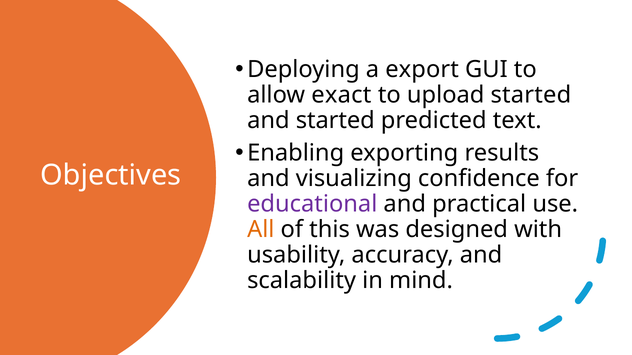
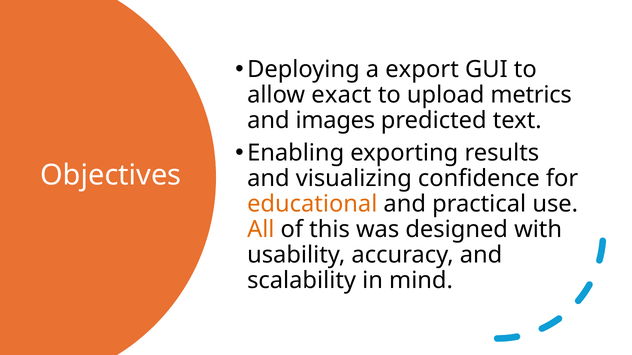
upload started: started -> metrics
and started: started -> images
educational colour: purple -> orange
